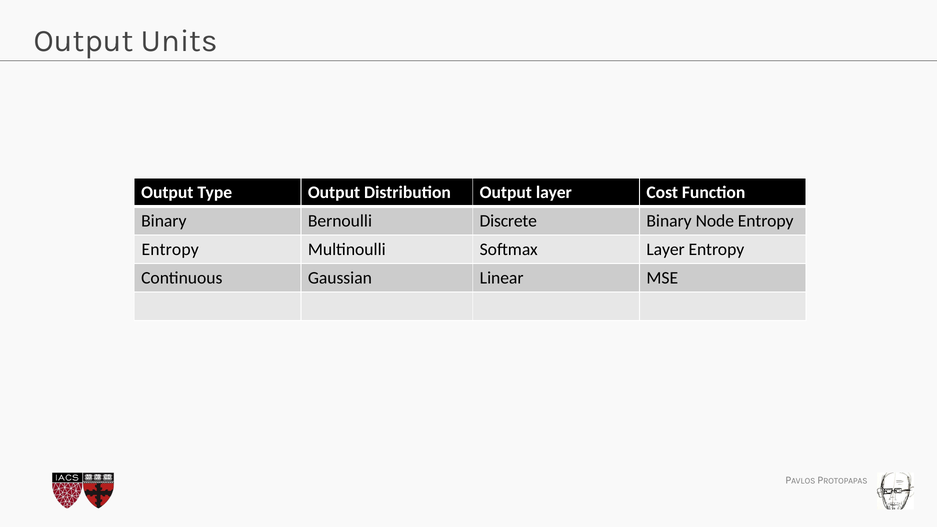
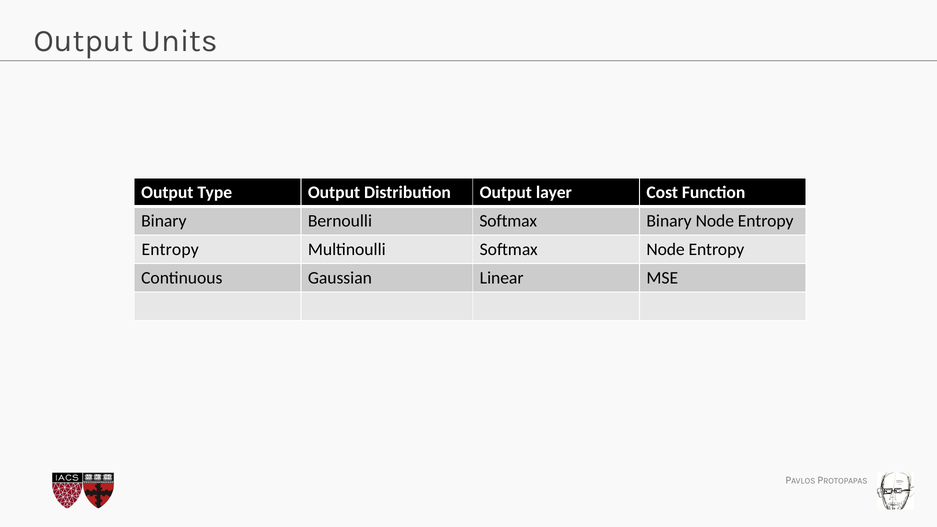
Bernoulli Discrete: Discrete -> Softmax
Softmax Layer: Layer -> Node
